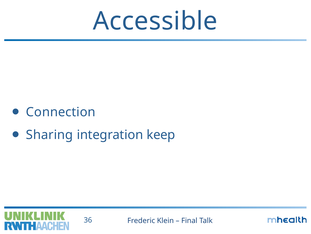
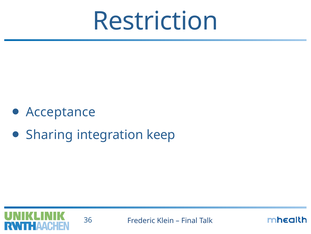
Accessible: Accessible -> Restriction
Connection: Connection -> Acceptance
